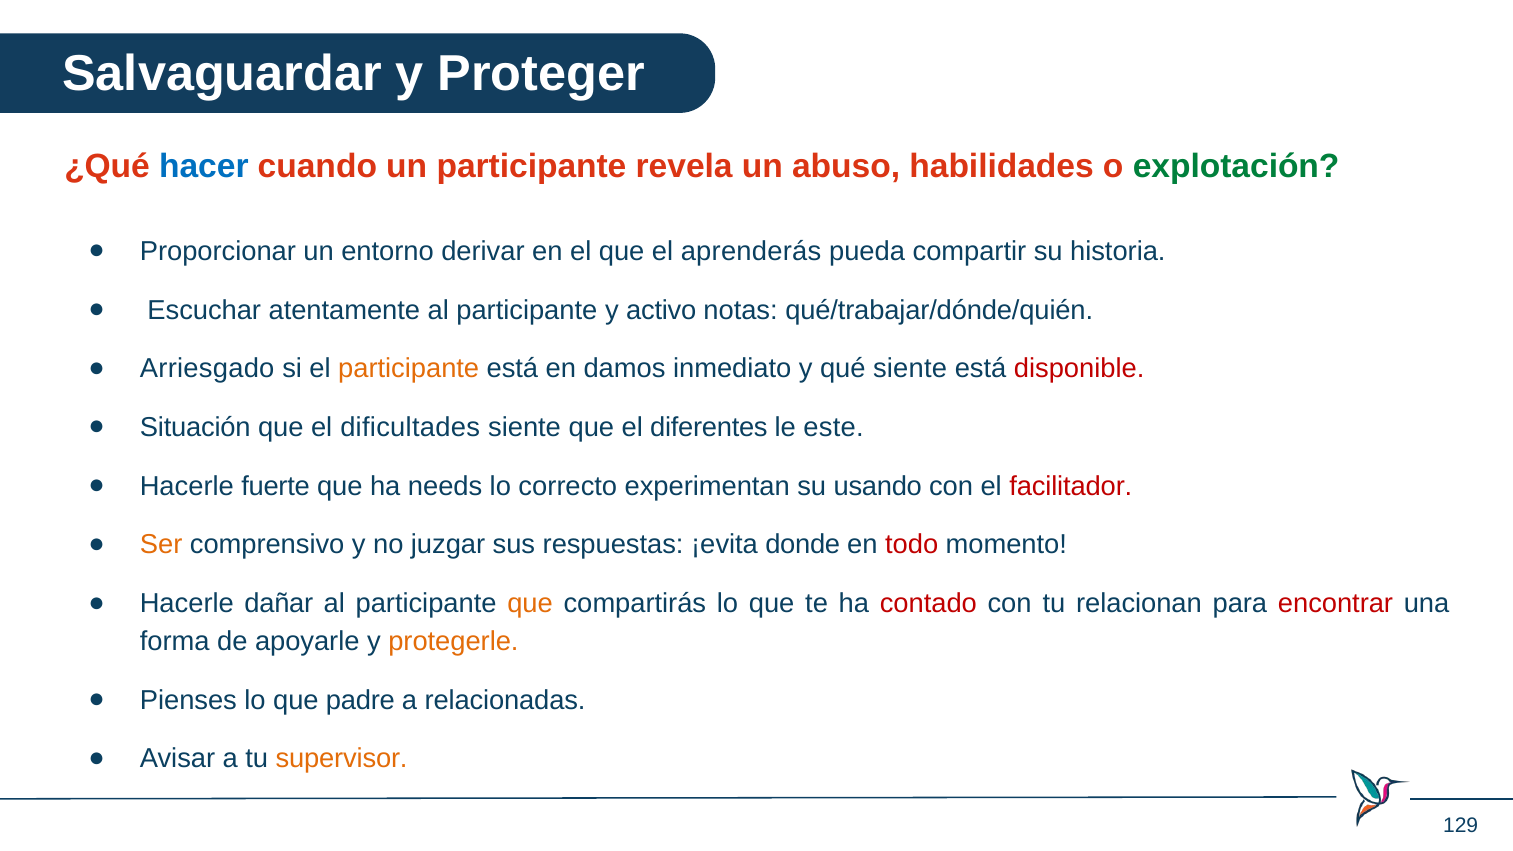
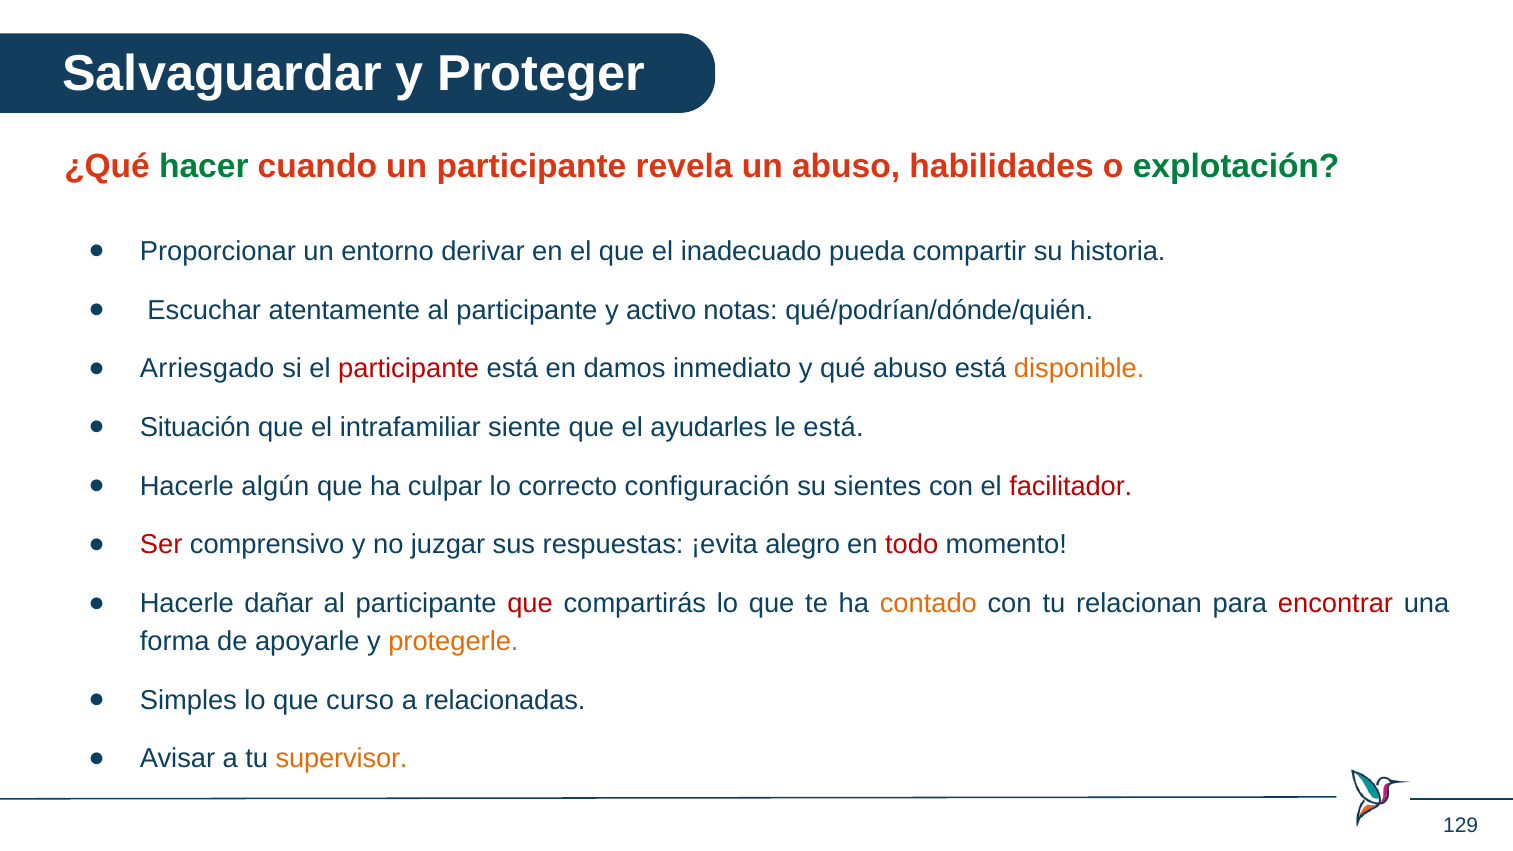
hacer colour: blue -> green
aprenderás: aprenderás -> inadecuado
qué/trabajar/dónde/quién: qué/trabajar/dónde/quién -> qué/podrían/dónde/quién
participante at (409, 369) colour: orange -> red
qué siente: siente -> abuso
disponible colour: red -> orange
dificultades: dificultades -> intrafamiliar
diferentes: diferentes -> ayudarles
le este: este -> está
fuerte: fuerte -> algún
needs: needs -> culpar
experimentan: experimentan -> configuración
usando: usando -> sientes
Ser colour: orange -> red
donde: donde -> alegro
que at (530, 604) colour: orange -> red
contado colour: red -> orange
Pienses: Pienses -> Simples
padre: padre -> curso
